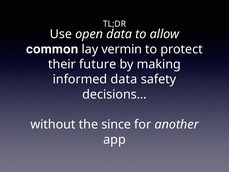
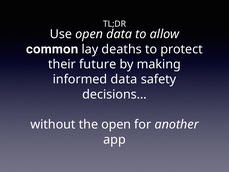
vermin: vermin -> deaths
the since: since -> open
